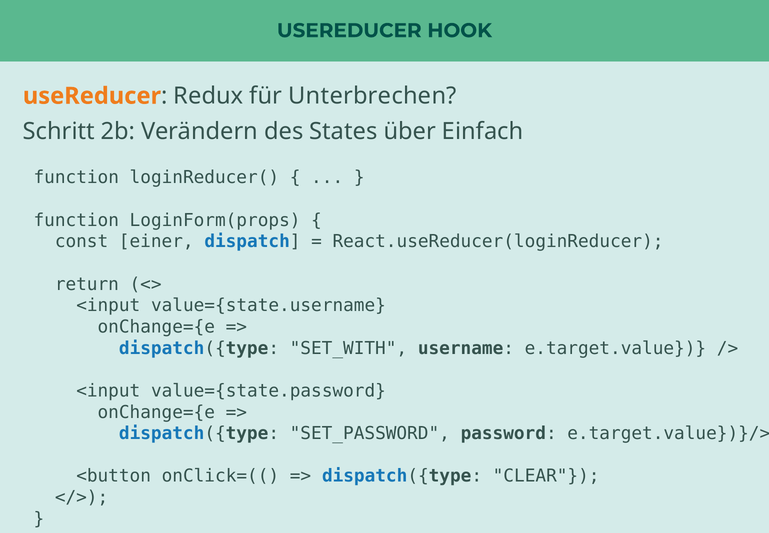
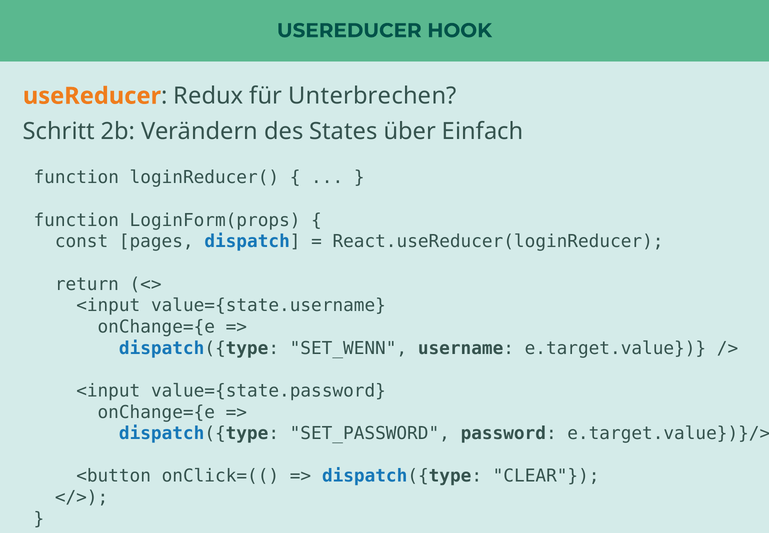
einer: einer -> pages
SET_WITH: SET_WITH -> SET_WENN
